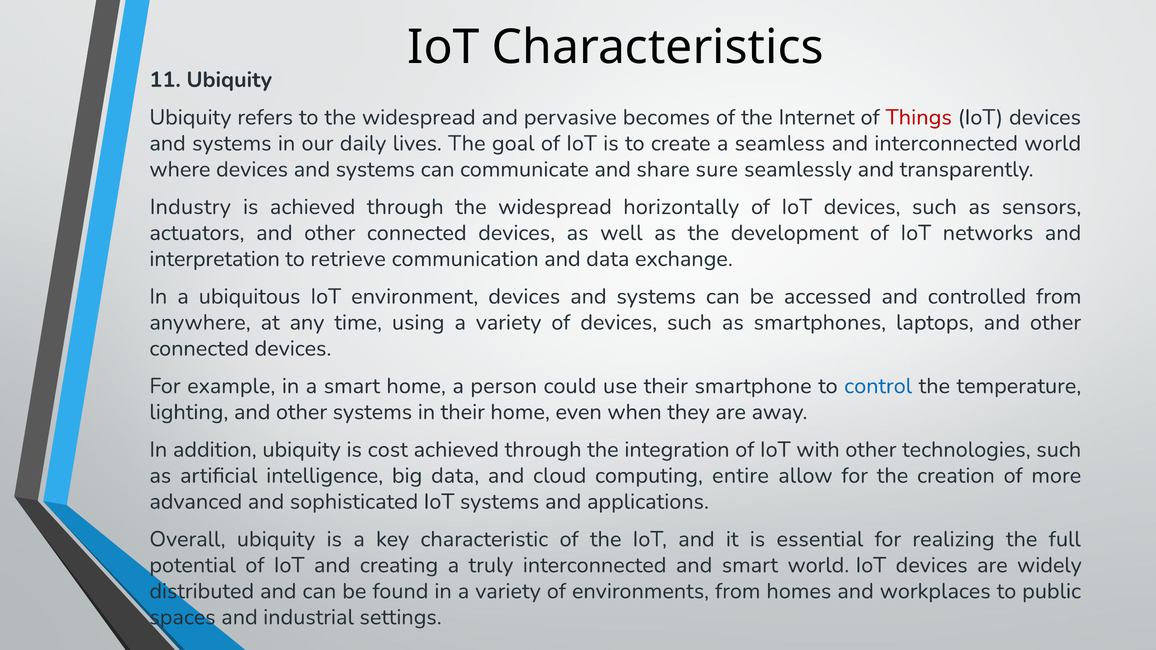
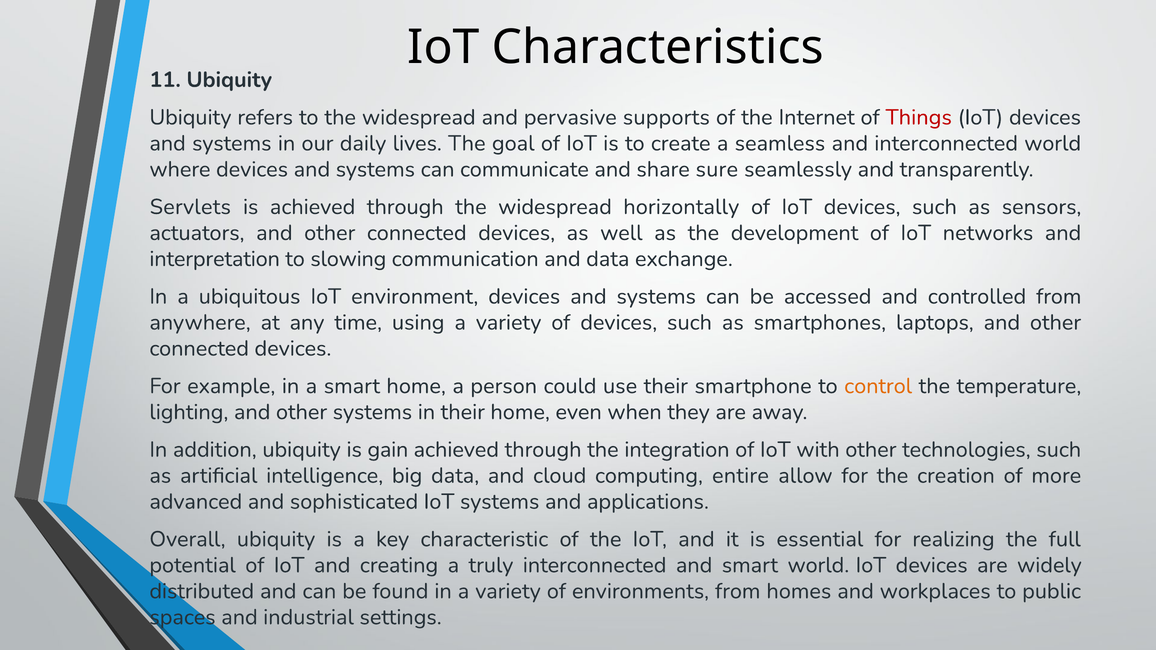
becomes: becomes -> supports
Industry: Industry -> Servlets
retrieve: retrieve -> slowing
control colour: blue -> orange
cost: cost -> gain
